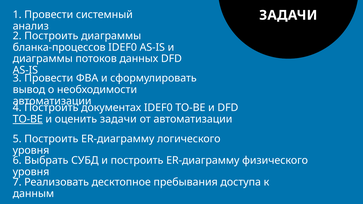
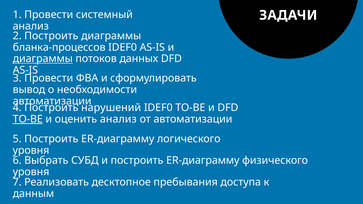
диаграммы at (43, 59) underline: none -> present
документах: документах -> нарушений
оценить задачи: задачи -> анализ
